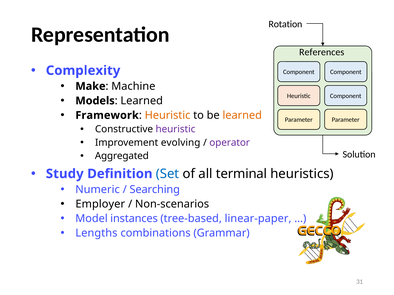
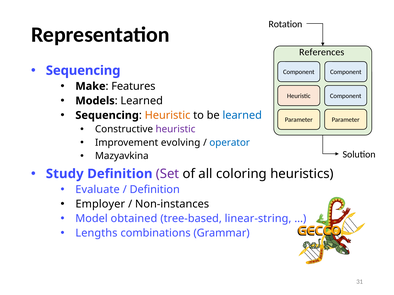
Complexity at (83, 71): Complexity -> Sequencing
Machine: Machine -> Features
Framework at (107, 115): Framework -> Sequencing
learned at (242, 115) colour: orange -> blue
operator colour: purple -> blue
Aggregated: Aggregated -> Mazyavkina
Set colour: blue -> purple
terminal: terminal -> coloring
Numeric: Numeric -> Evaluate
Searching at (155, 190): Searching -> Definition
Non-scenarios: Non-scenarios -> Non-instances
instances: instances -> obtained
linear-paper: linear-paper -> linear-string
